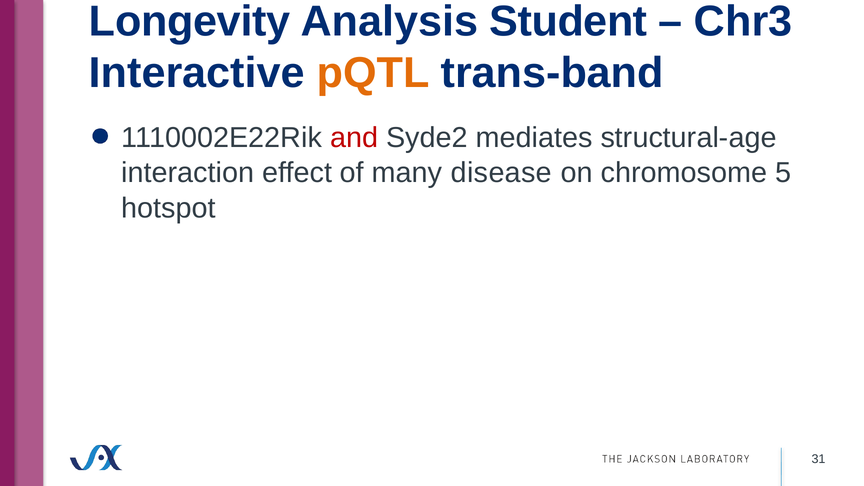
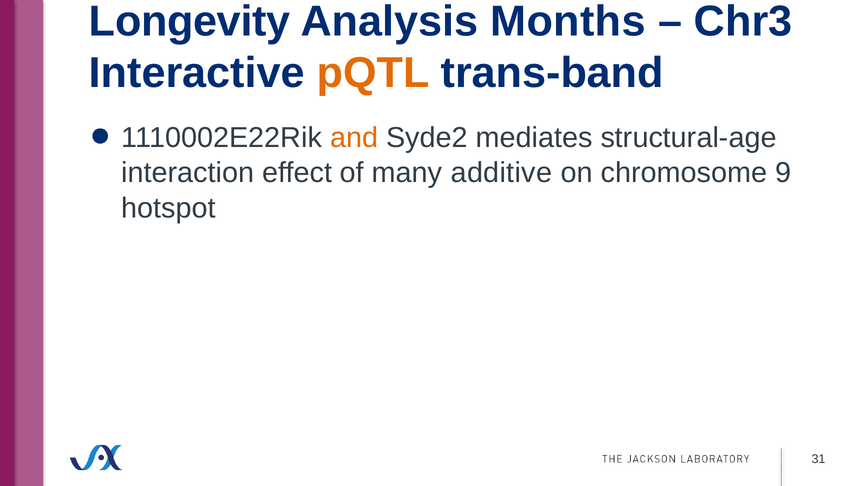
Student: Student -> Months
and colour: red -> orange
disease: disease -> additive
5: 5 -> 9
